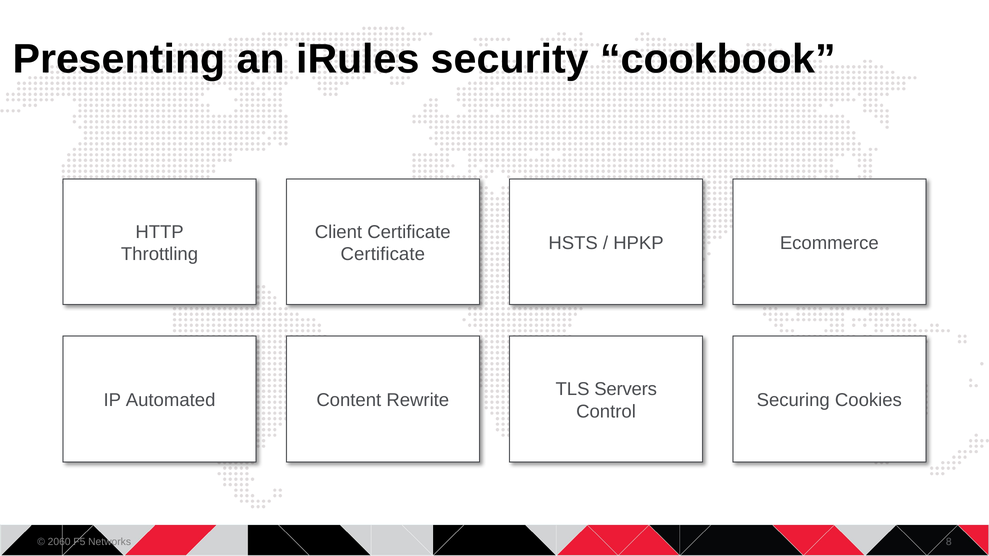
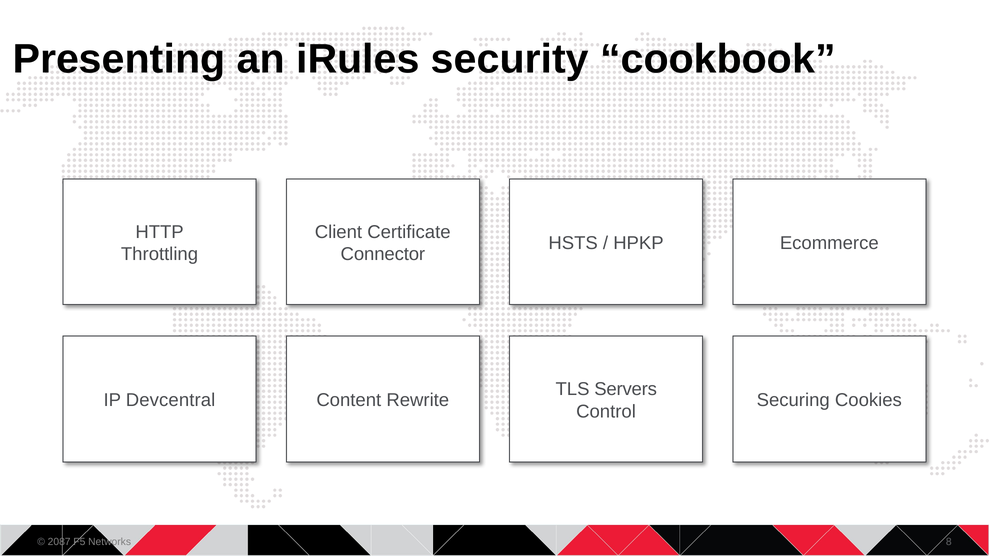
Certificate at (383, 254): Certificate -> Connector
Automated: Automated -> Devcentral
2060: 2060 -> 2087
